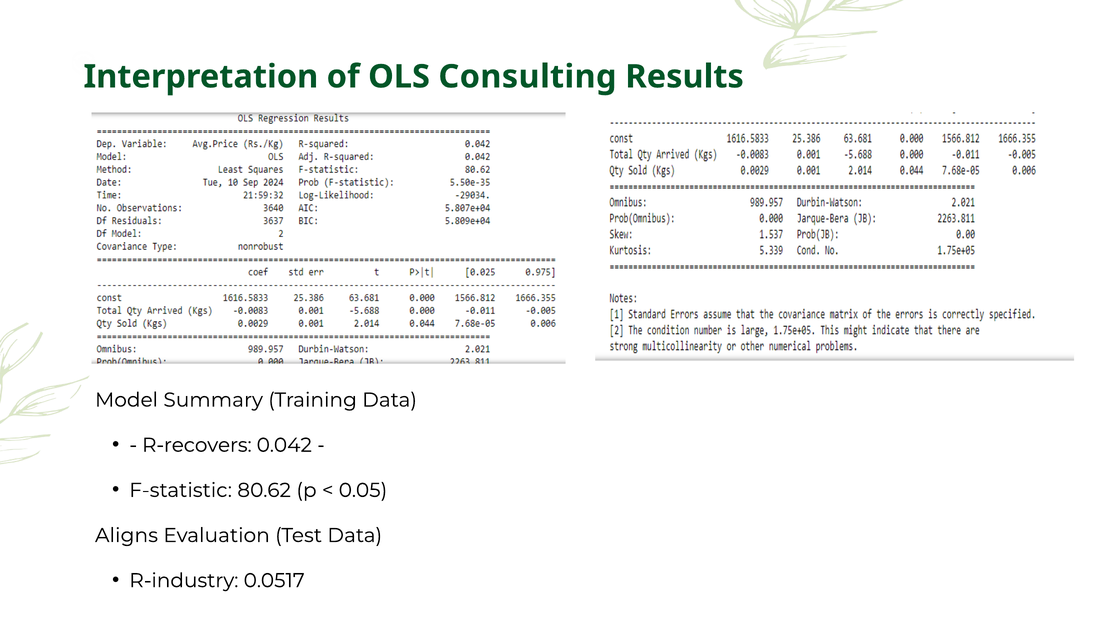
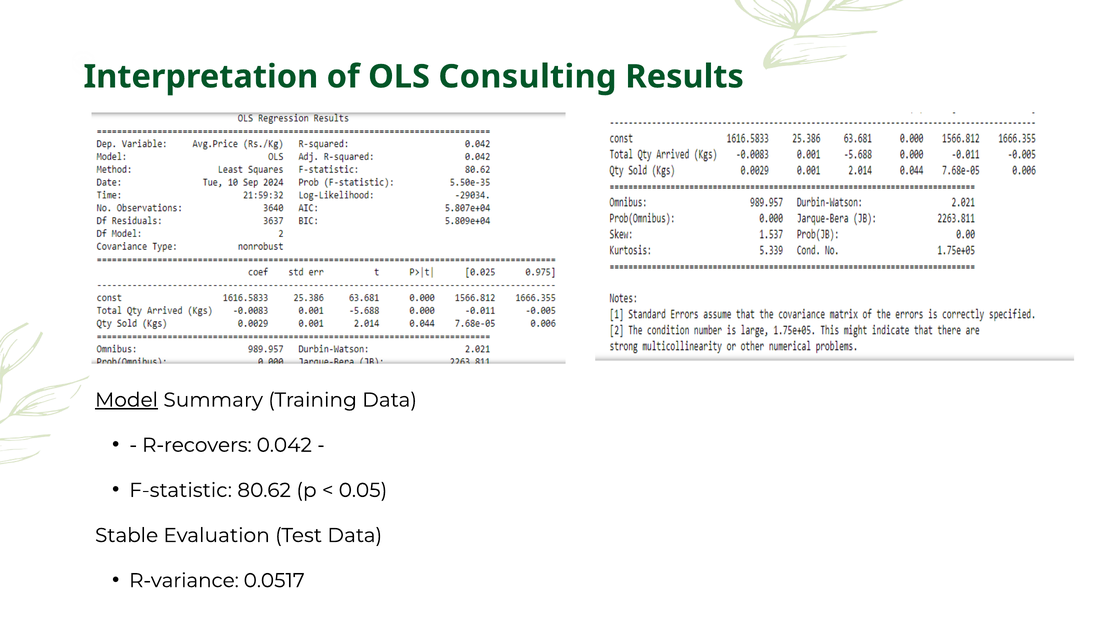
Model underline: none -> present
Aligns: Aligns -> Stable
R-industry: R-industry -> R-variance
